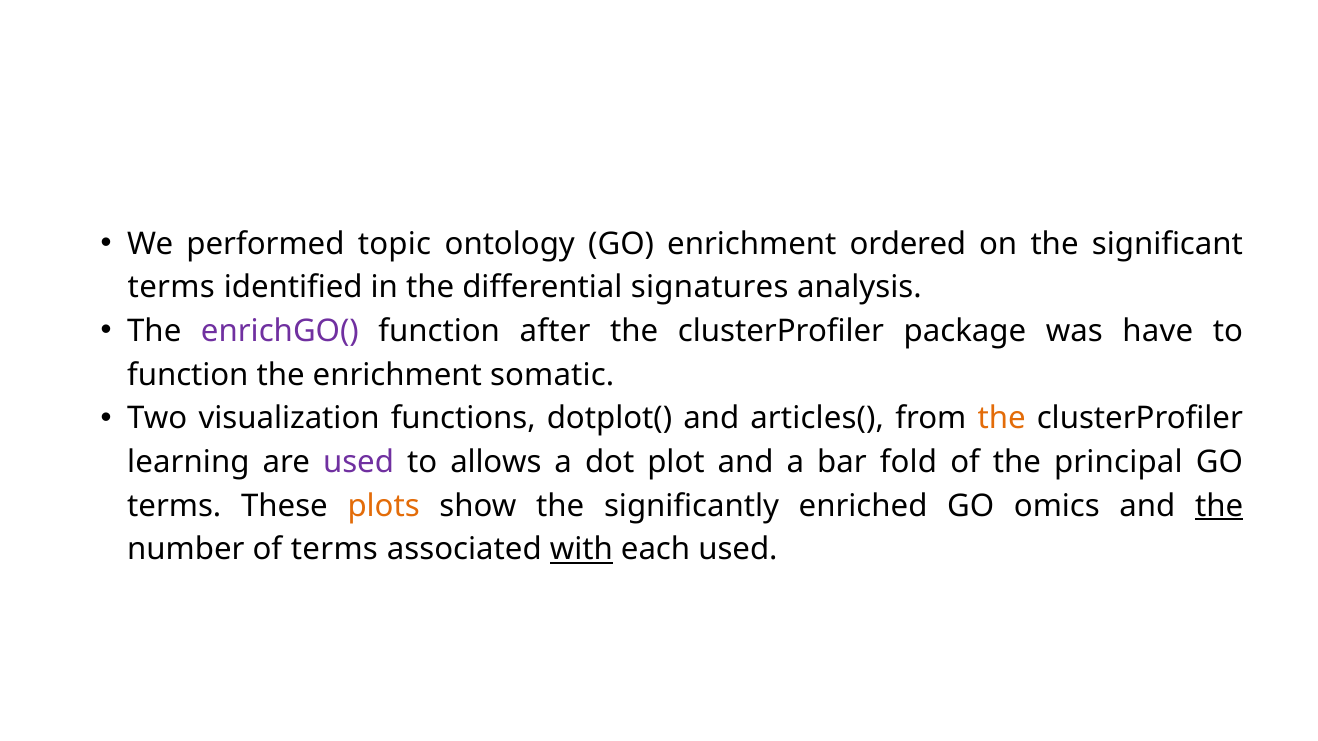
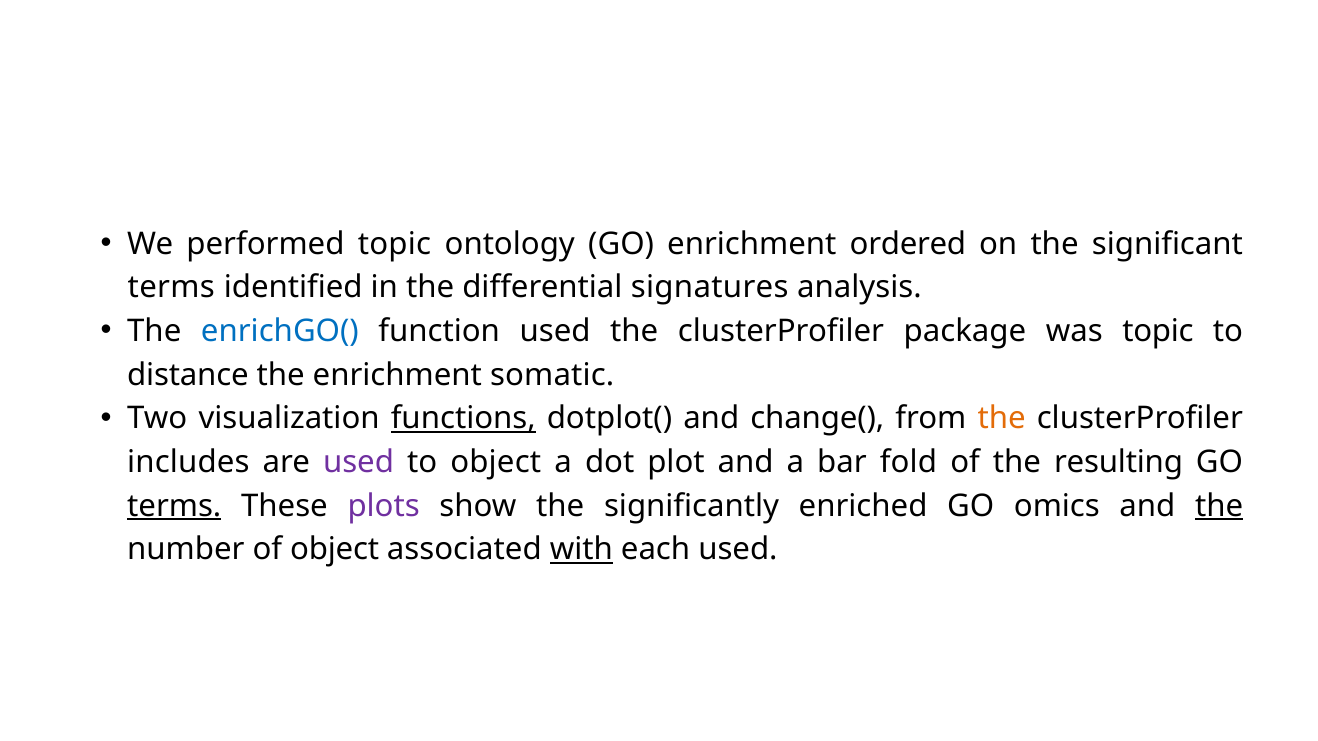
enrichGO( colour: purple -> blue
function after: after -> used
was have: have -> topic
function at (188, 375): function -> distance
functions underline: none -> present
articles(: articles( -> change(
learning: learning -> includes
to allows: allows -> object
principal: principal -> resulting
terms at (174, 506) underline: none -> present
plots colour: orange -> purple
of terms: terms -> object
